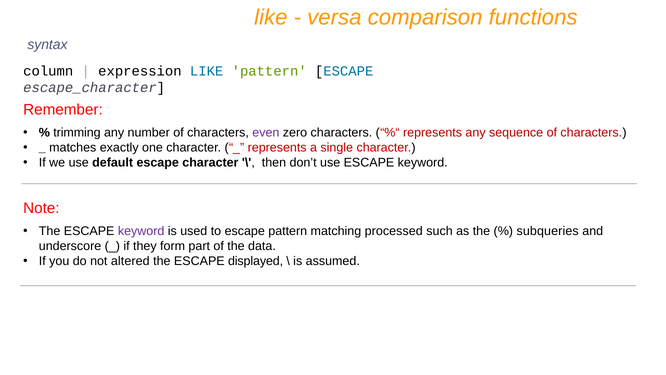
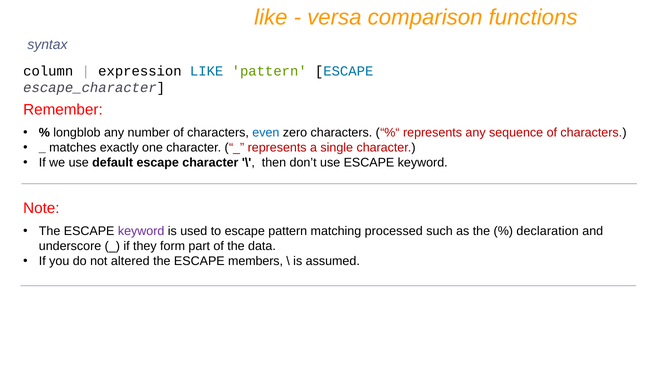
trimming: trimming -> longblob
even colour: purple -> blue
subqueries: subqueries -> declaration
displayed: displayed -> members
